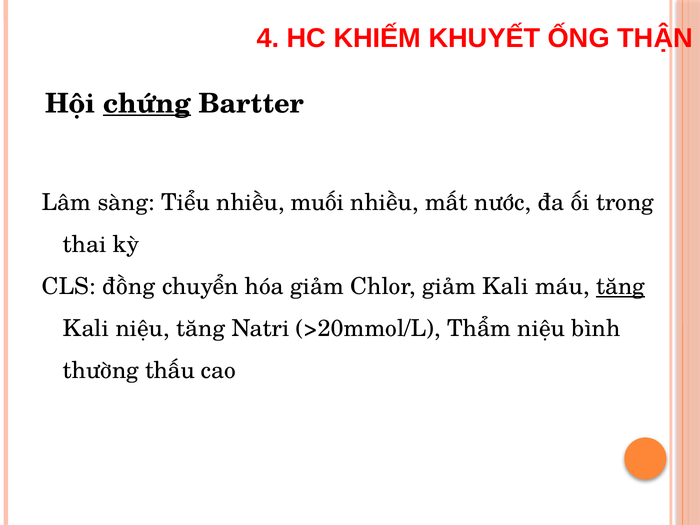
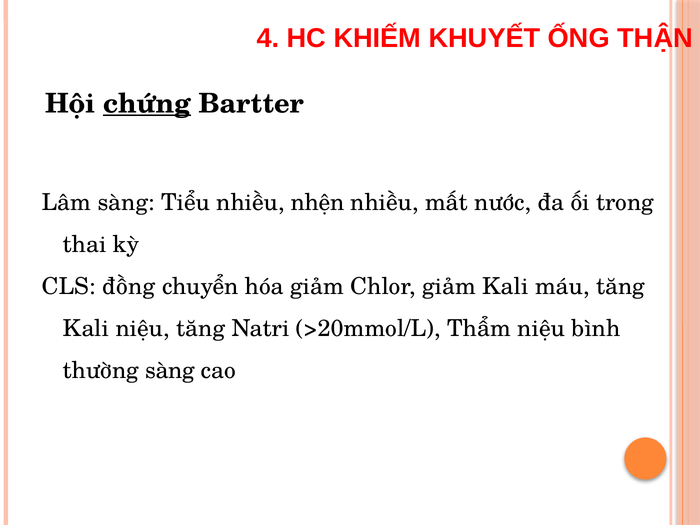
muối: muối -> nhện
tăng at (621, 287) underline: present -> none
thường thấu: thấu -> sàng
